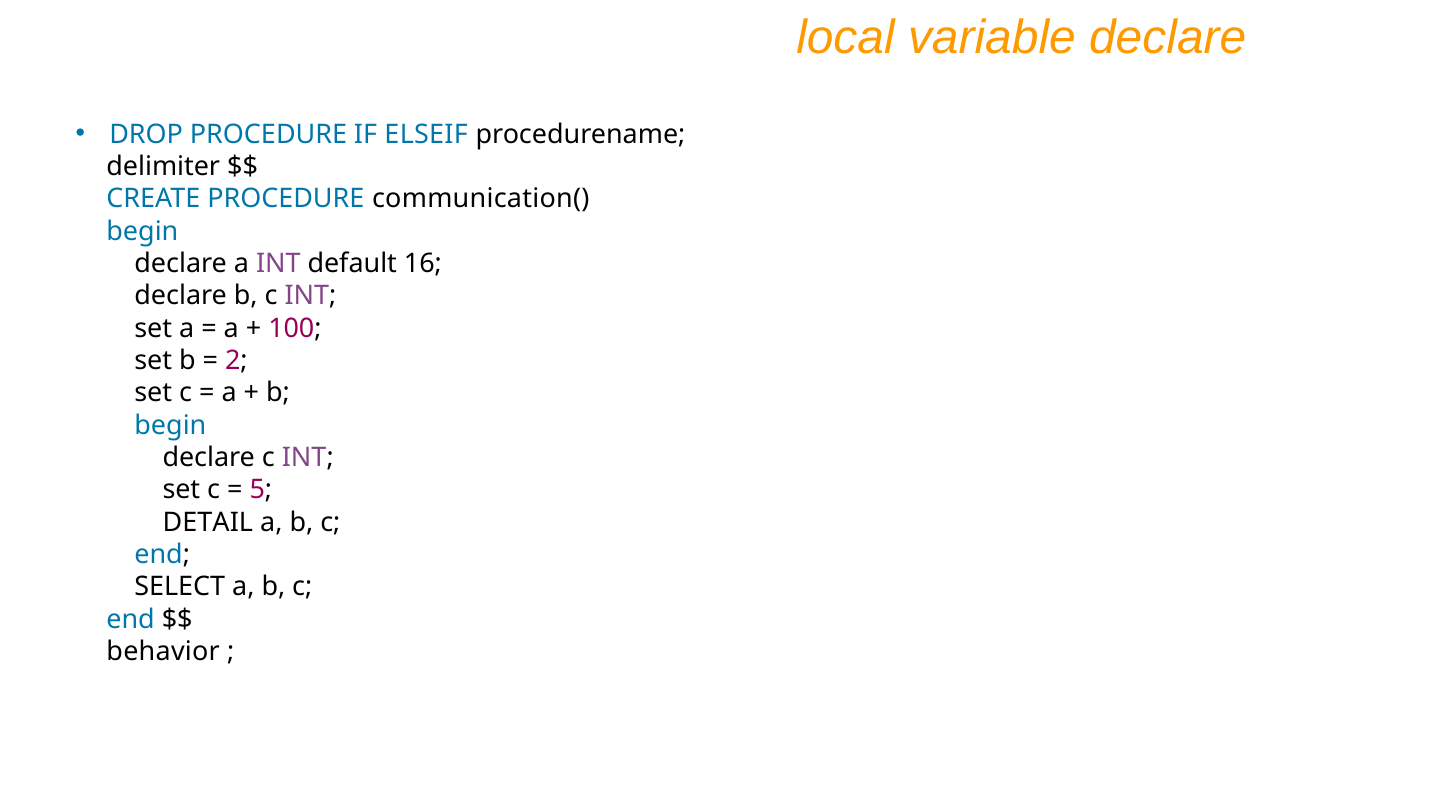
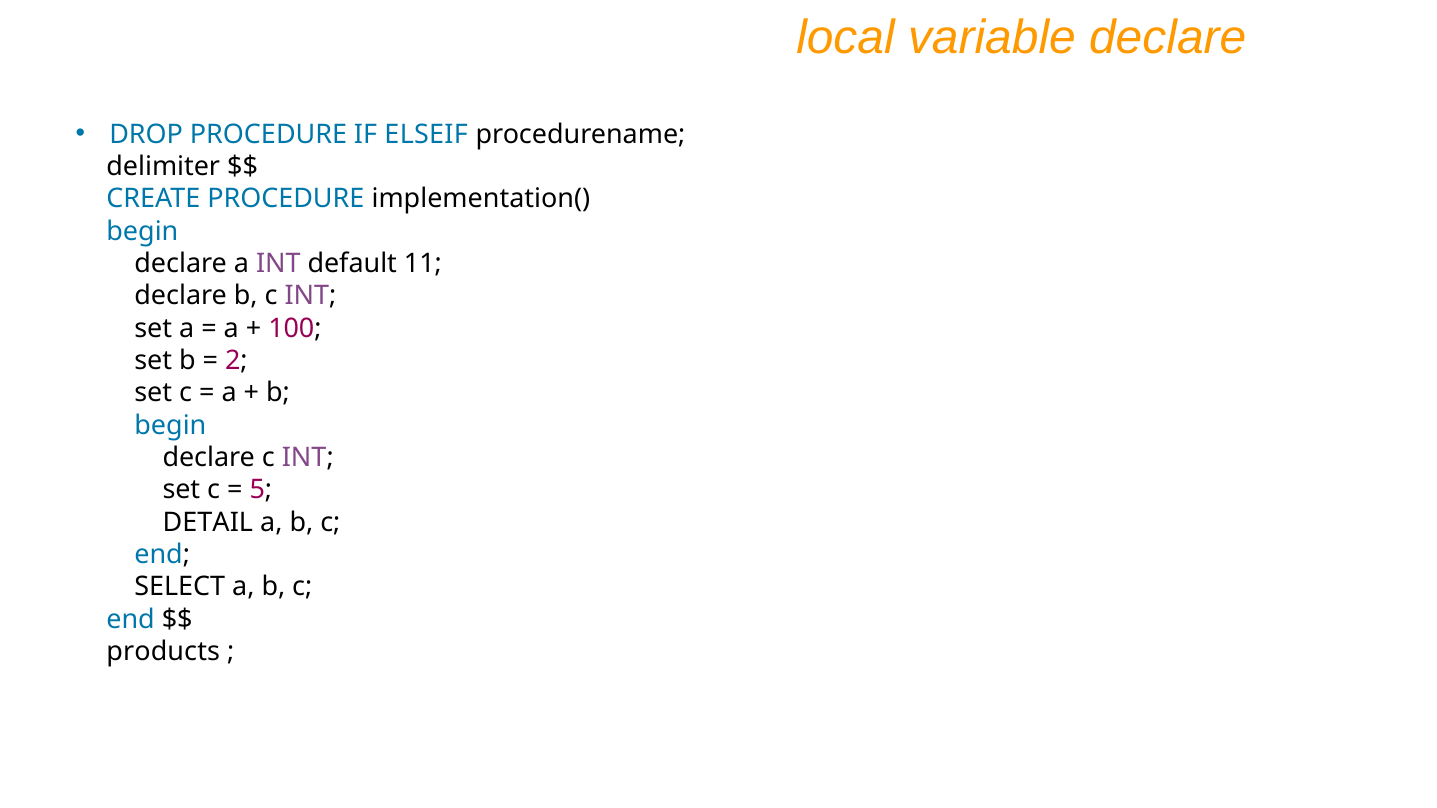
communication(: communication( -> implementation(
16: 16 -> 11
behavior: behavior -> products
